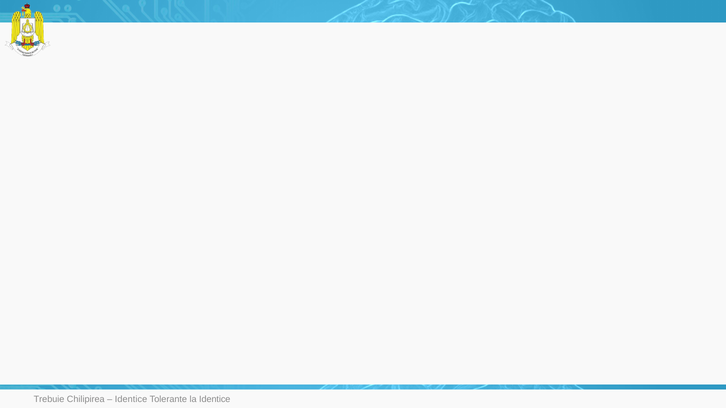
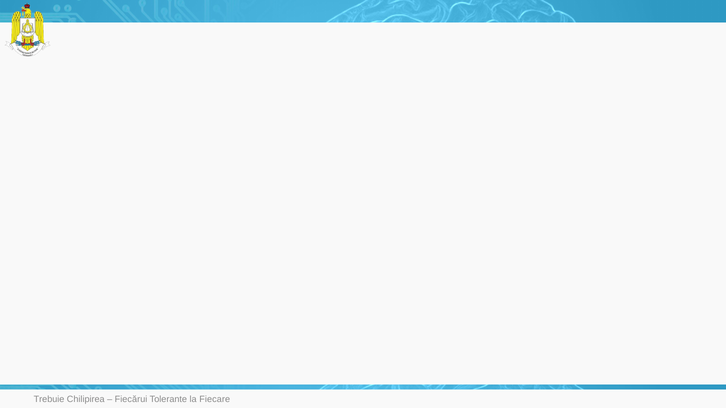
Identice at (131, 400): Identice -> Fiecărui
la Identice: Identice -> Fiecare
